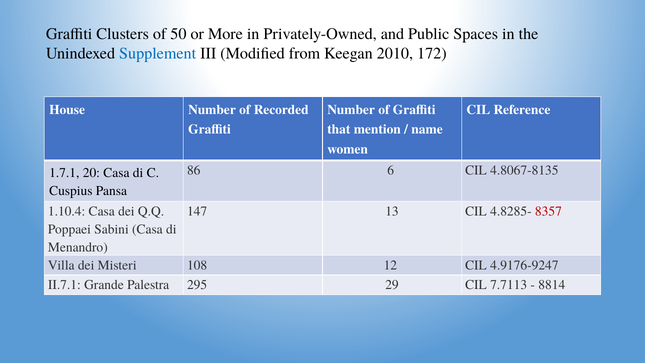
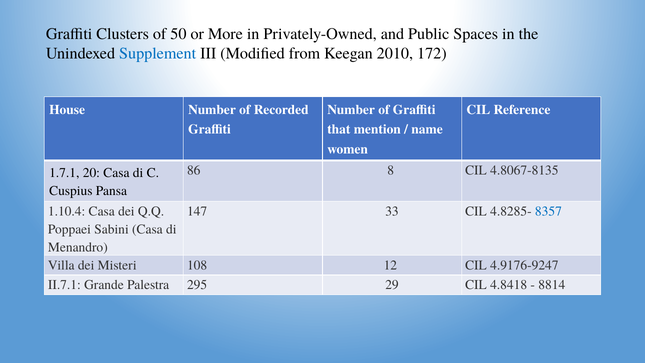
6: 6 -> 8
13: 13 -> 33
8357 at (548, 211) colour: red -> blue
7.7113: 7.7113 -> 4.8418
